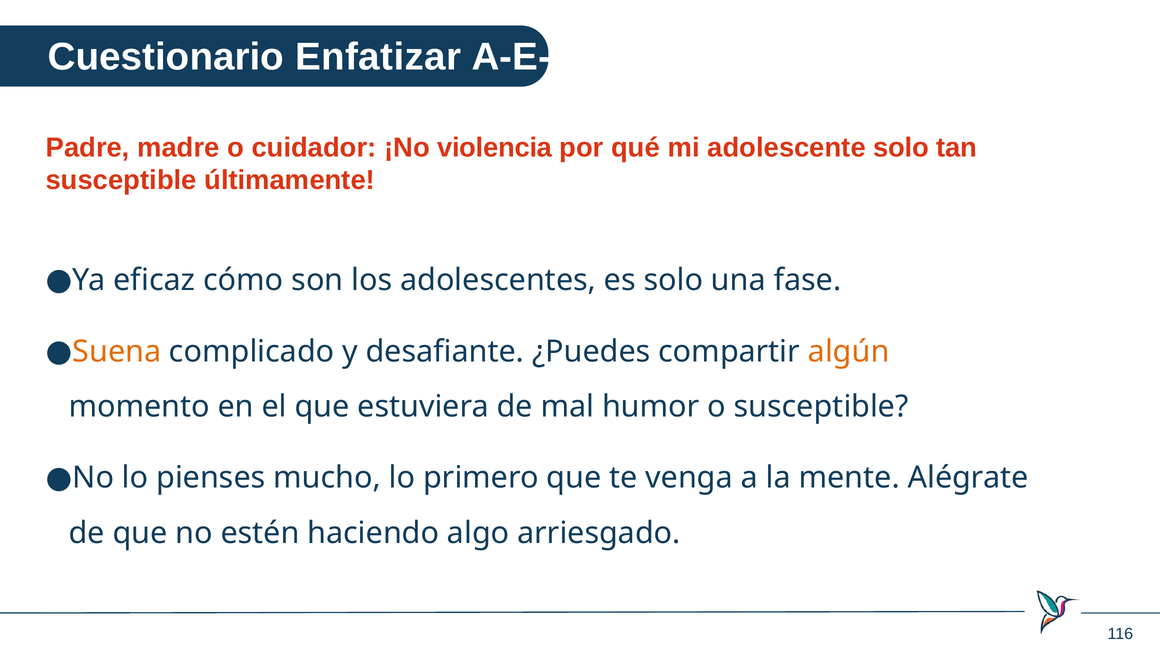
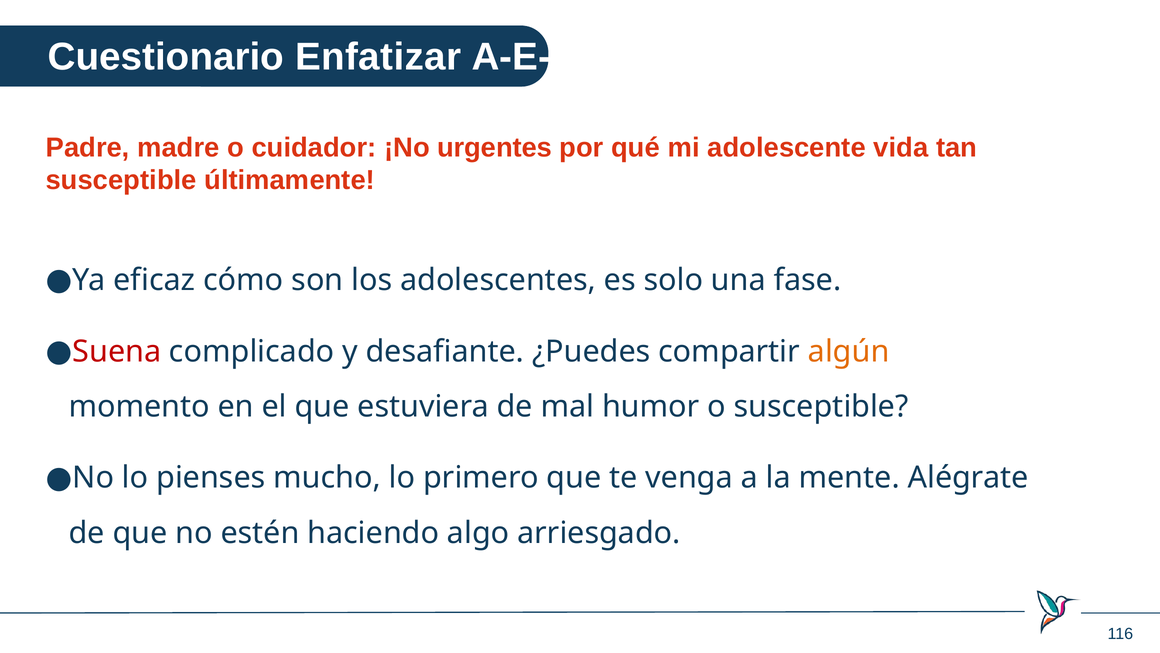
violencia: violencia -> urgentes
adolescente solo: solo -> vida
Suena colour: orange -> red
